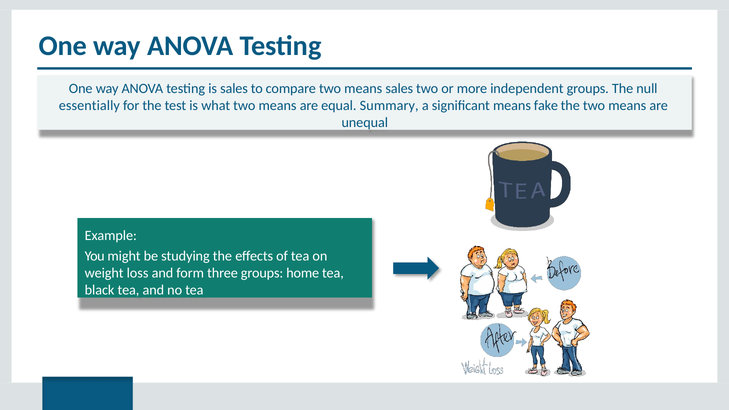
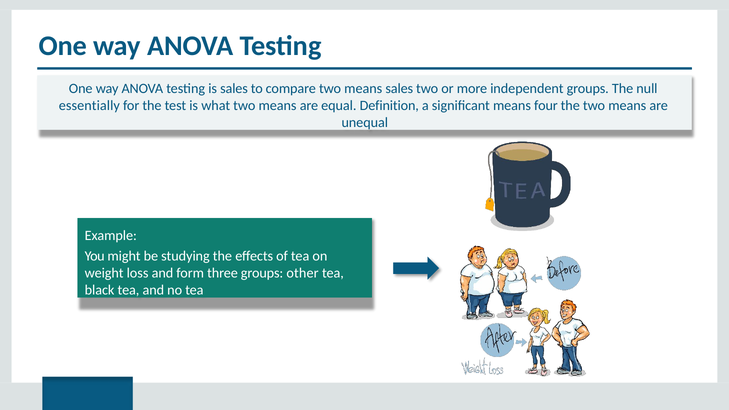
Summary: Summary -> Definition
fake: fake -> four
home: home -> other
